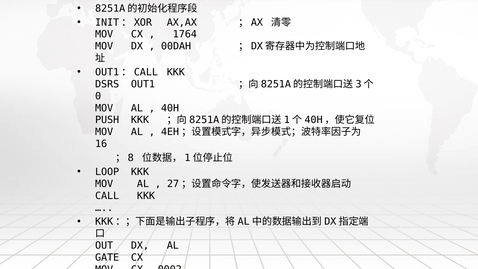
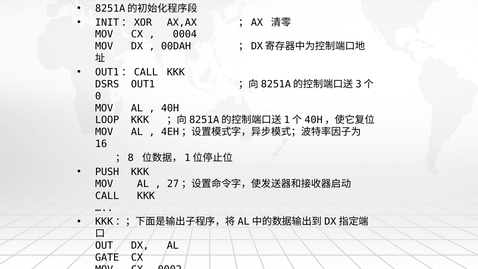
1764: 1764 -> 0004
PUSH at (107, 120): PUSH -> LOOP
LOOP at (107, 172): LOOP -> PUSH
